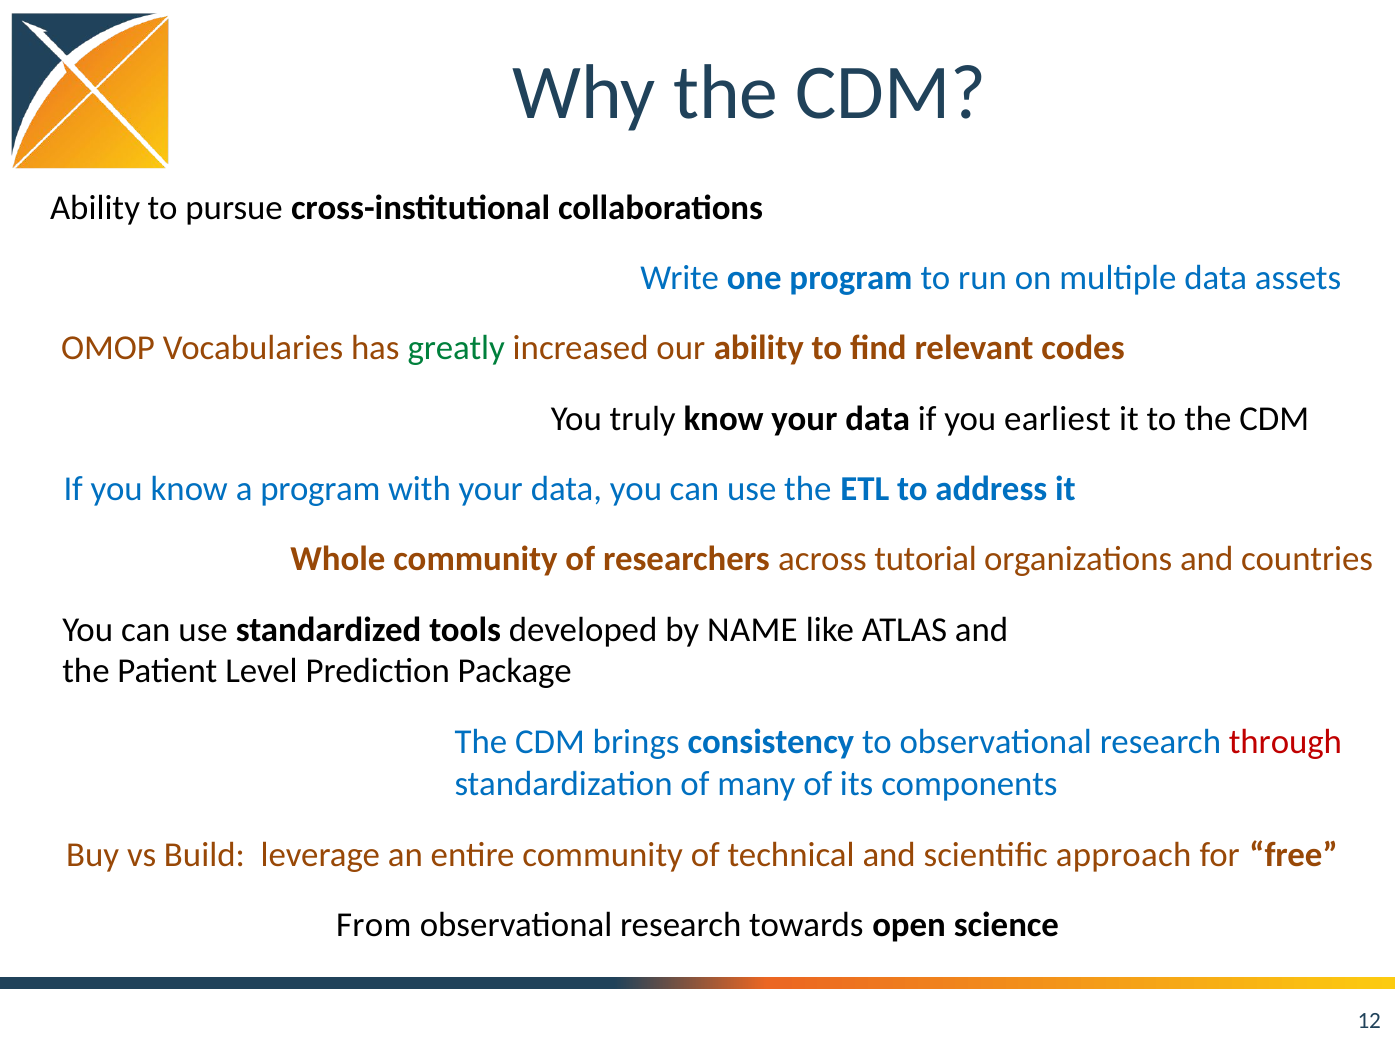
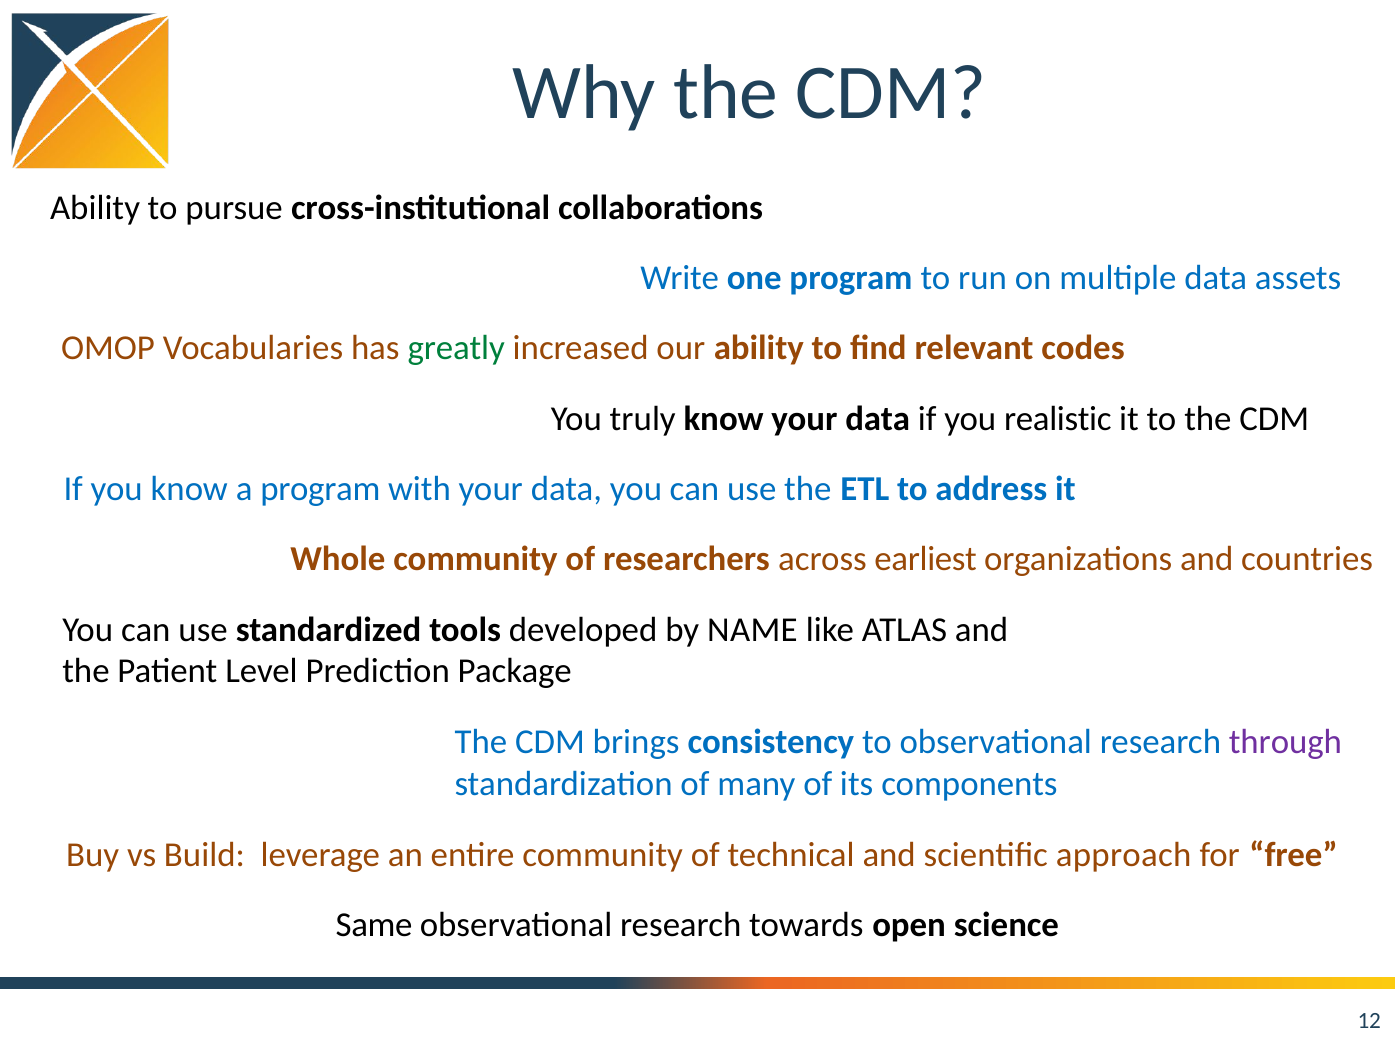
earliest: earliest -> realistic
tutorial: tutorial -> earliest
through colour: red -> purple
From: From -> Same
